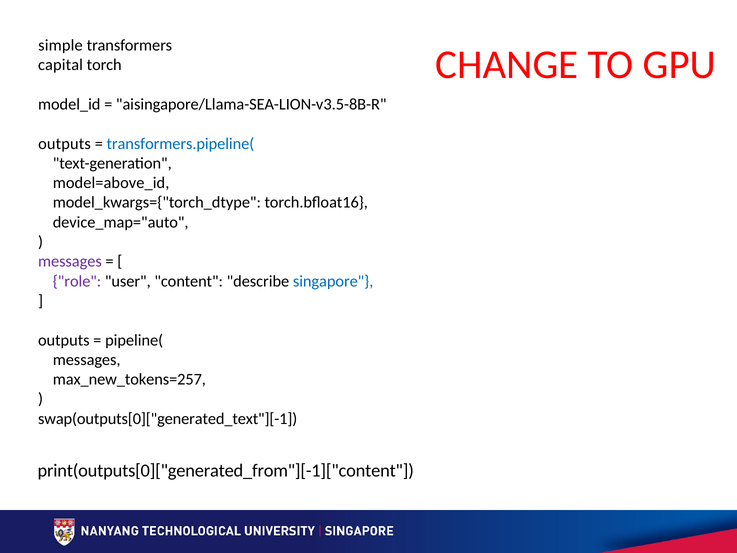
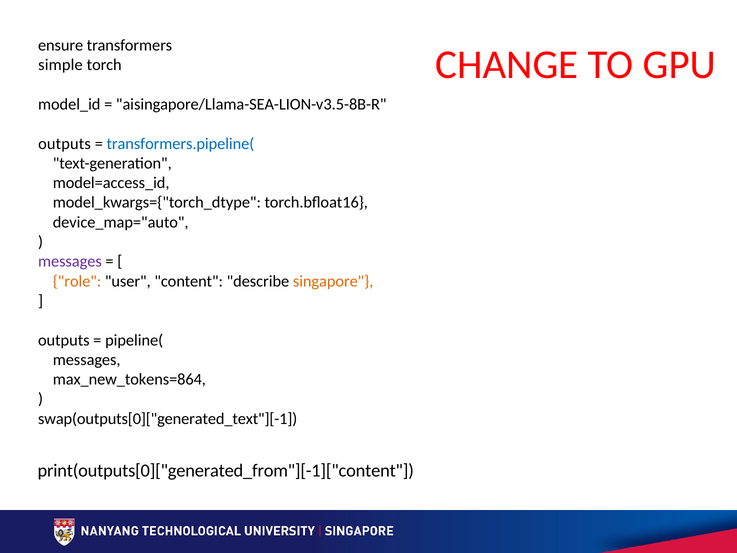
simple: simple -> ensure
capital: capital -> simple
model=above_id: model=above_id -> model=access_id
role colour: purple -> orange
singapore colour: blue -> orange
max_new_tokens=257: max_new_tokens=257 -> max_new_tokens=864
